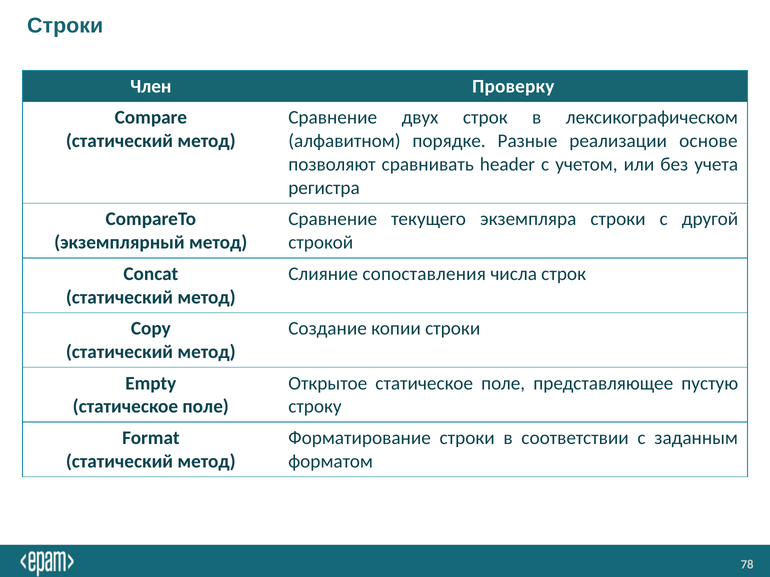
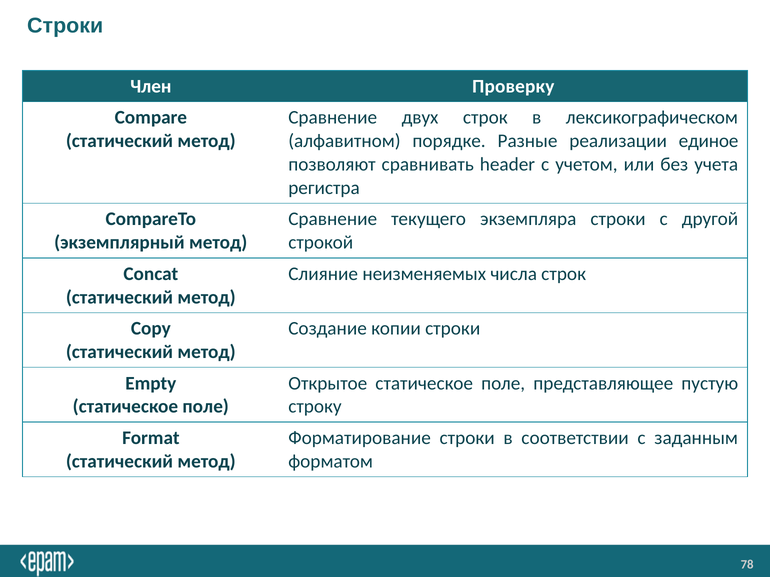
основе: основе -> единое
сопоставления: сопоставления -> неизменяемых
